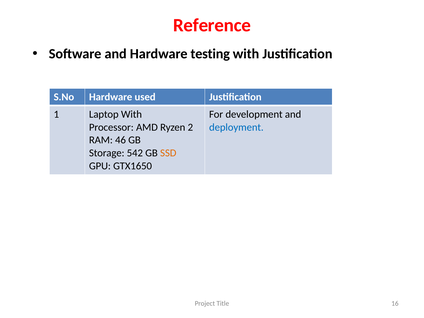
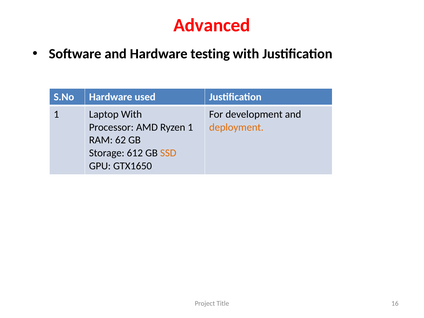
Reference: Reference -> Advanced
Ryzen 2: 2 -> 1
deployment colour: blue -> orange
46: 46 -> 62
542: 542 -> 612
